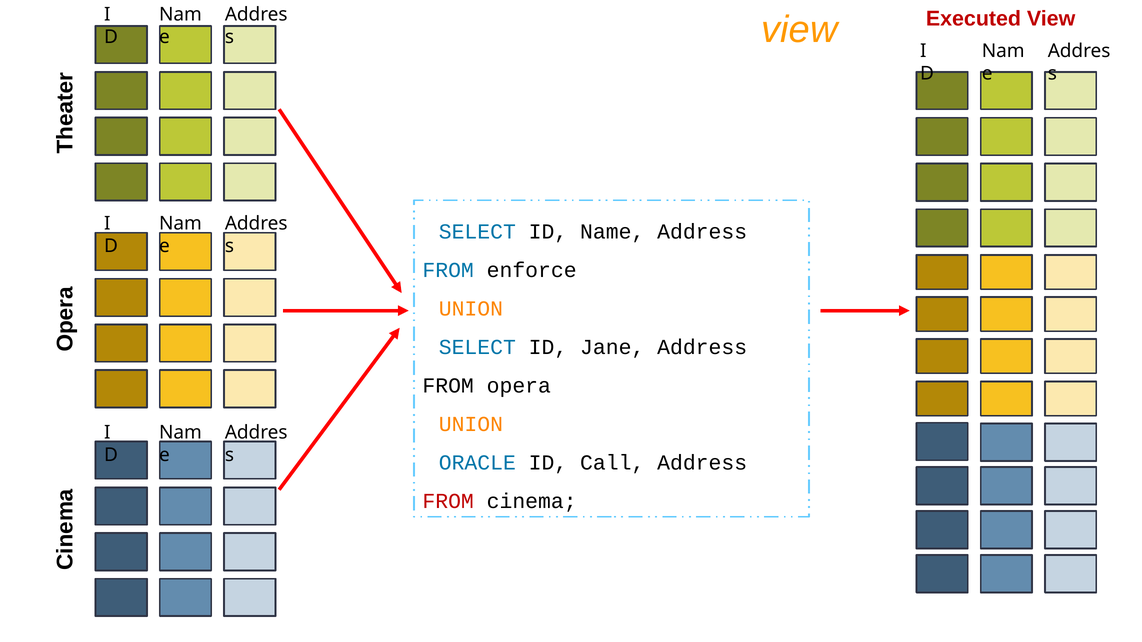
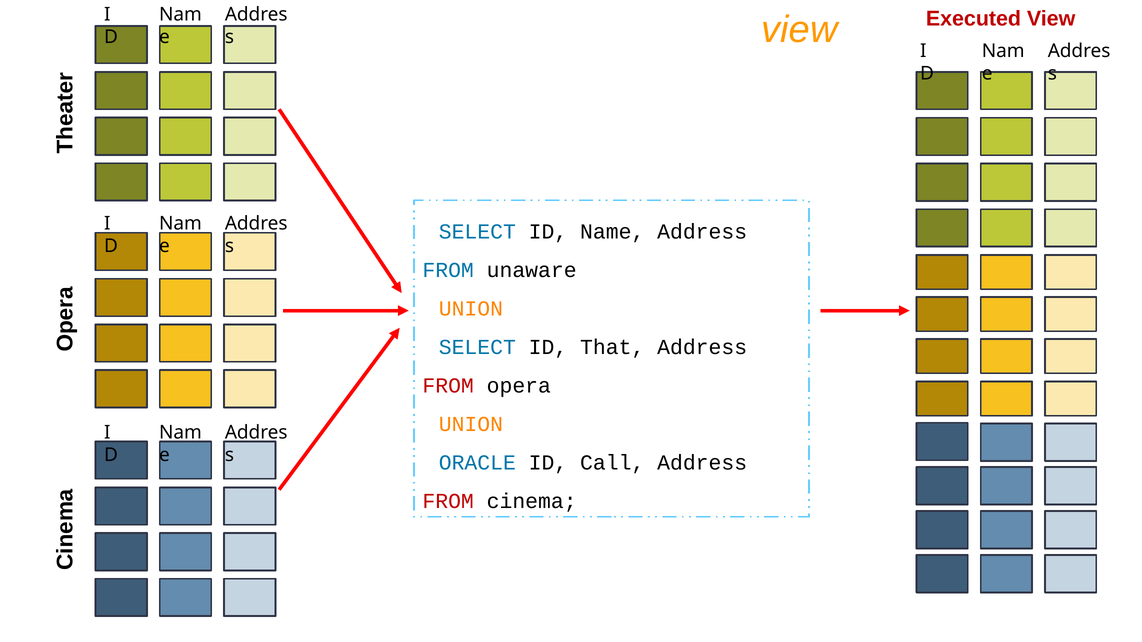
enforce: enforce -> unaware
Jane: Jane -> That
FROM at (448, 386) colour: black -> red
